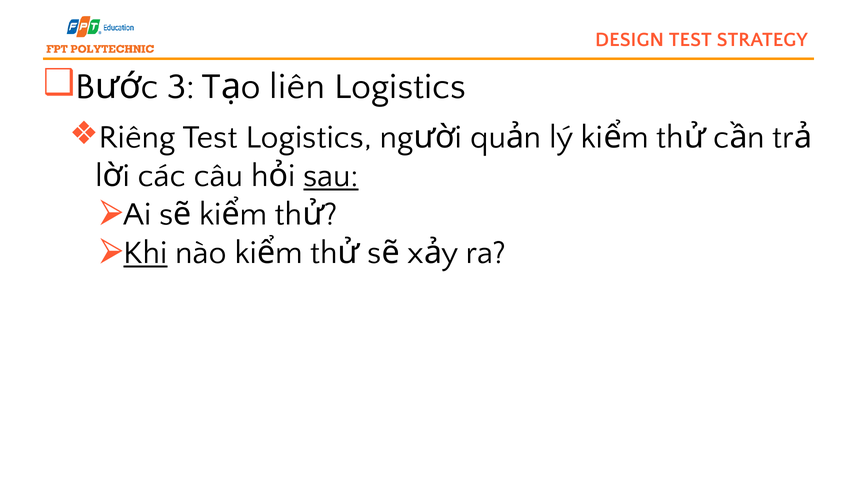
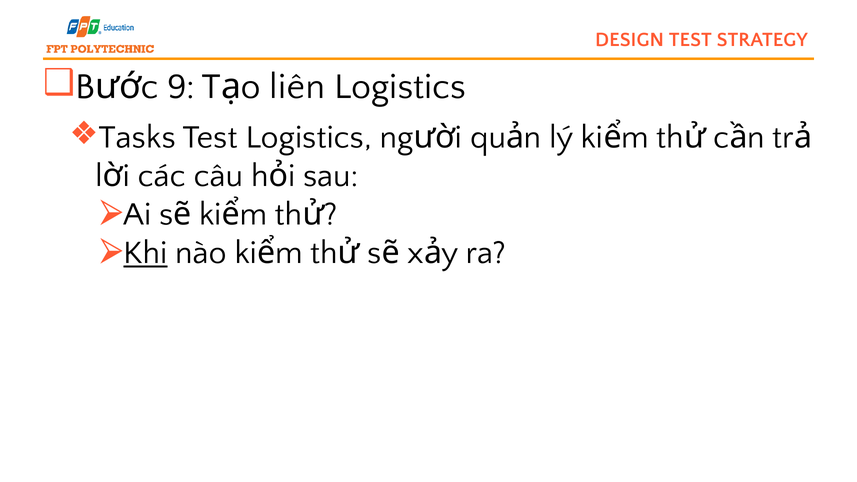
3: 3 -> 9
Riêng: Riêng -> Tasks
sau underline: present -> none
